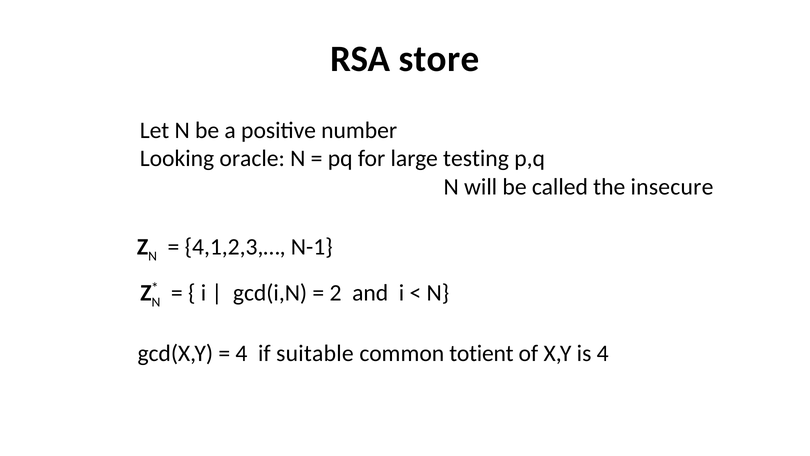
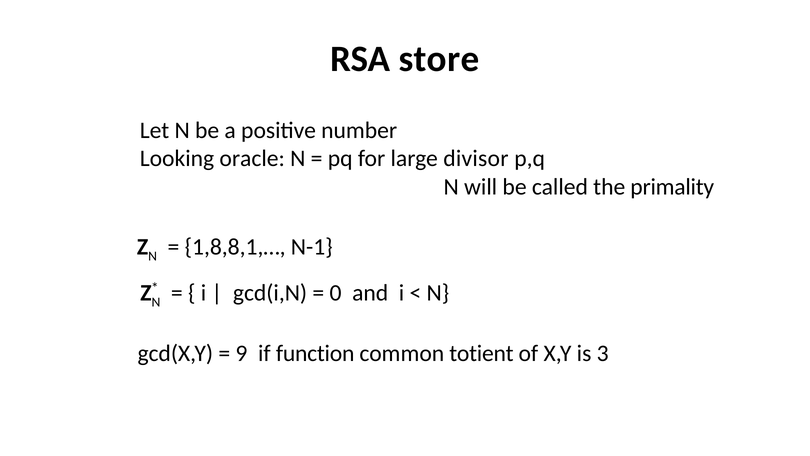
testing: testing -> divisor
insecure: insecure -> primality
4,1,2,3,…: 4,1,2,3,… -> 1,8,8,1,…
2: 2 -> 0
4 at (241, 353): 4 -> 9
suitable: suitable -> function
is 4: 4 -> 3
